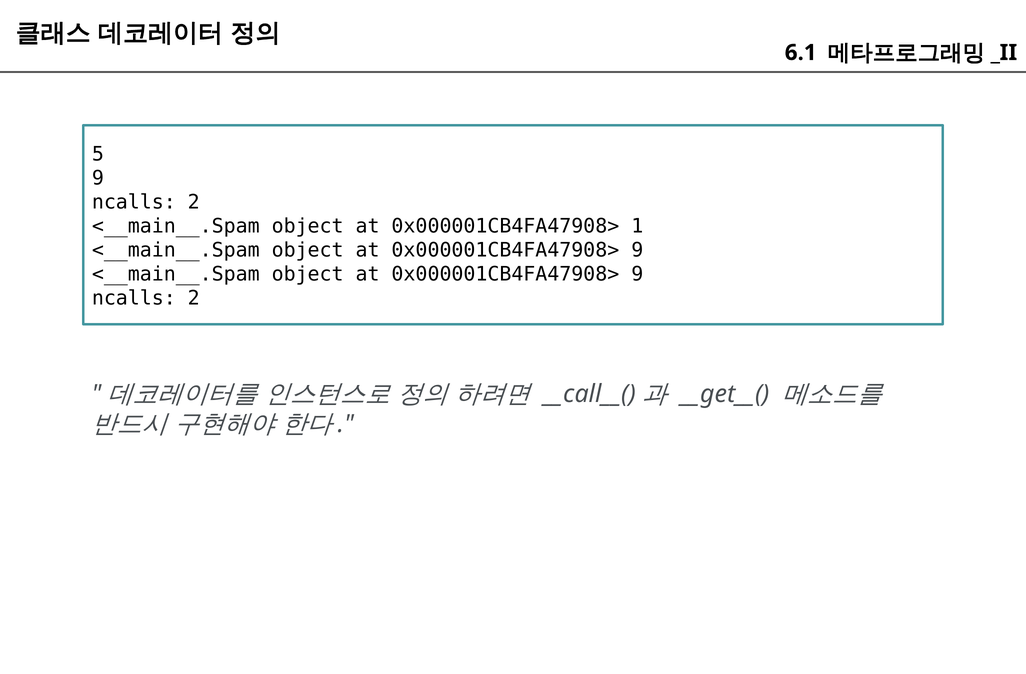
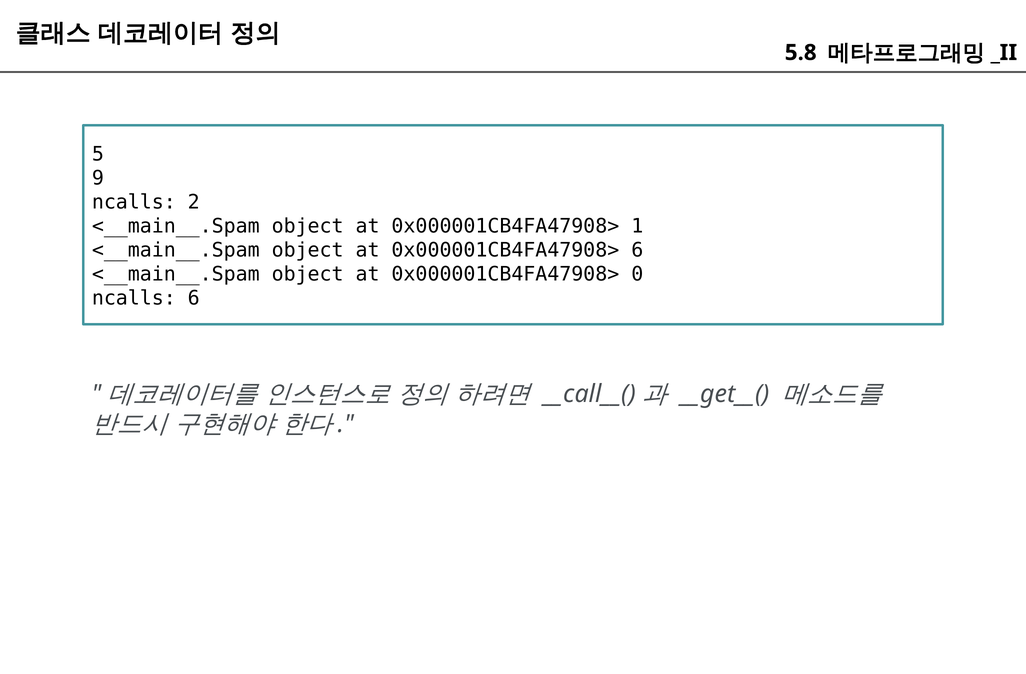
6.1: 6.1 -> 5.8
9 at (637, 250): 9 -> 6
9 at (637, 274): 9 -> 0
2 at (194, 298): 2 -> 6
